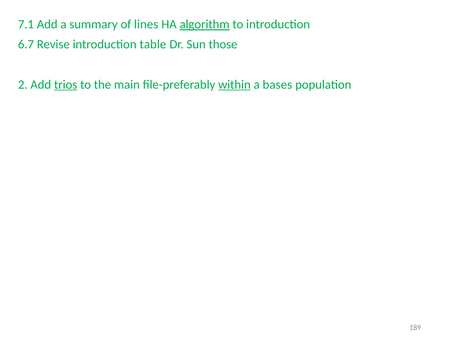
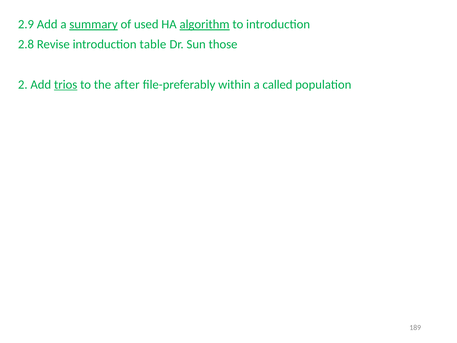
7.1: 7.1 -> 2.9
summary underline: none -> present
lines: lines -> used
6.7: 6.7 -> 2.8
main: main -> after
within underline: present -> none
bases: bases -> called
